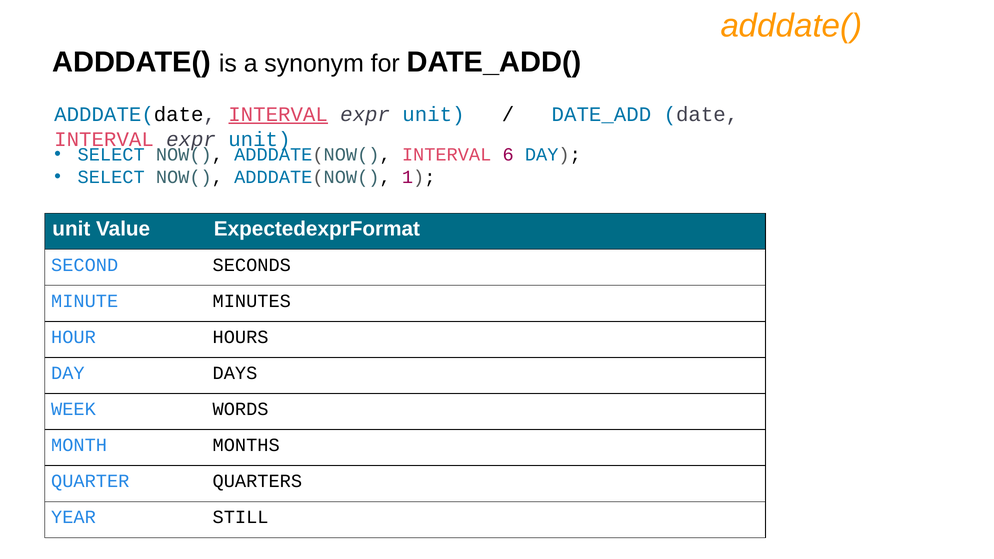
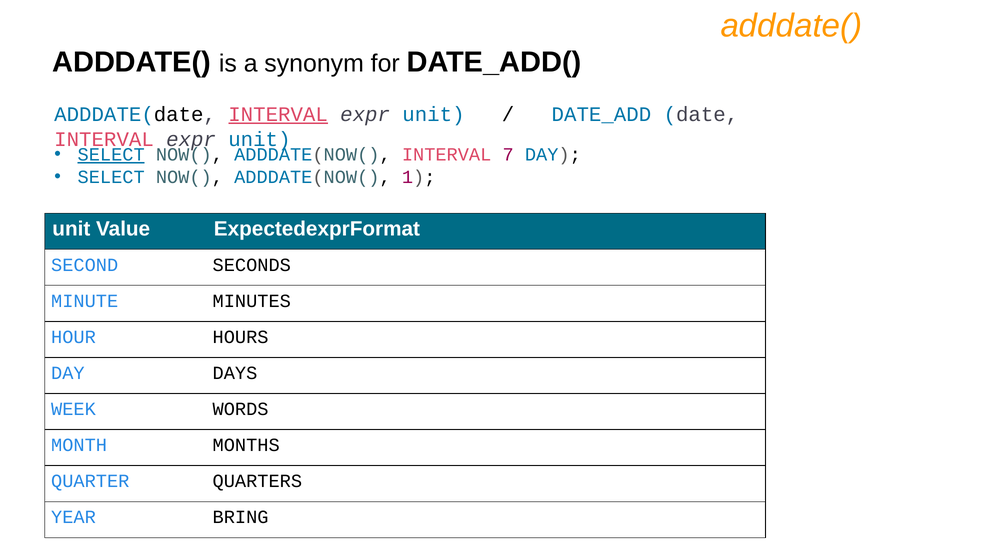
SELECT at (111, 155) underline: none -> present
6: 6 -> 7
STILL: STILL -> BRING
